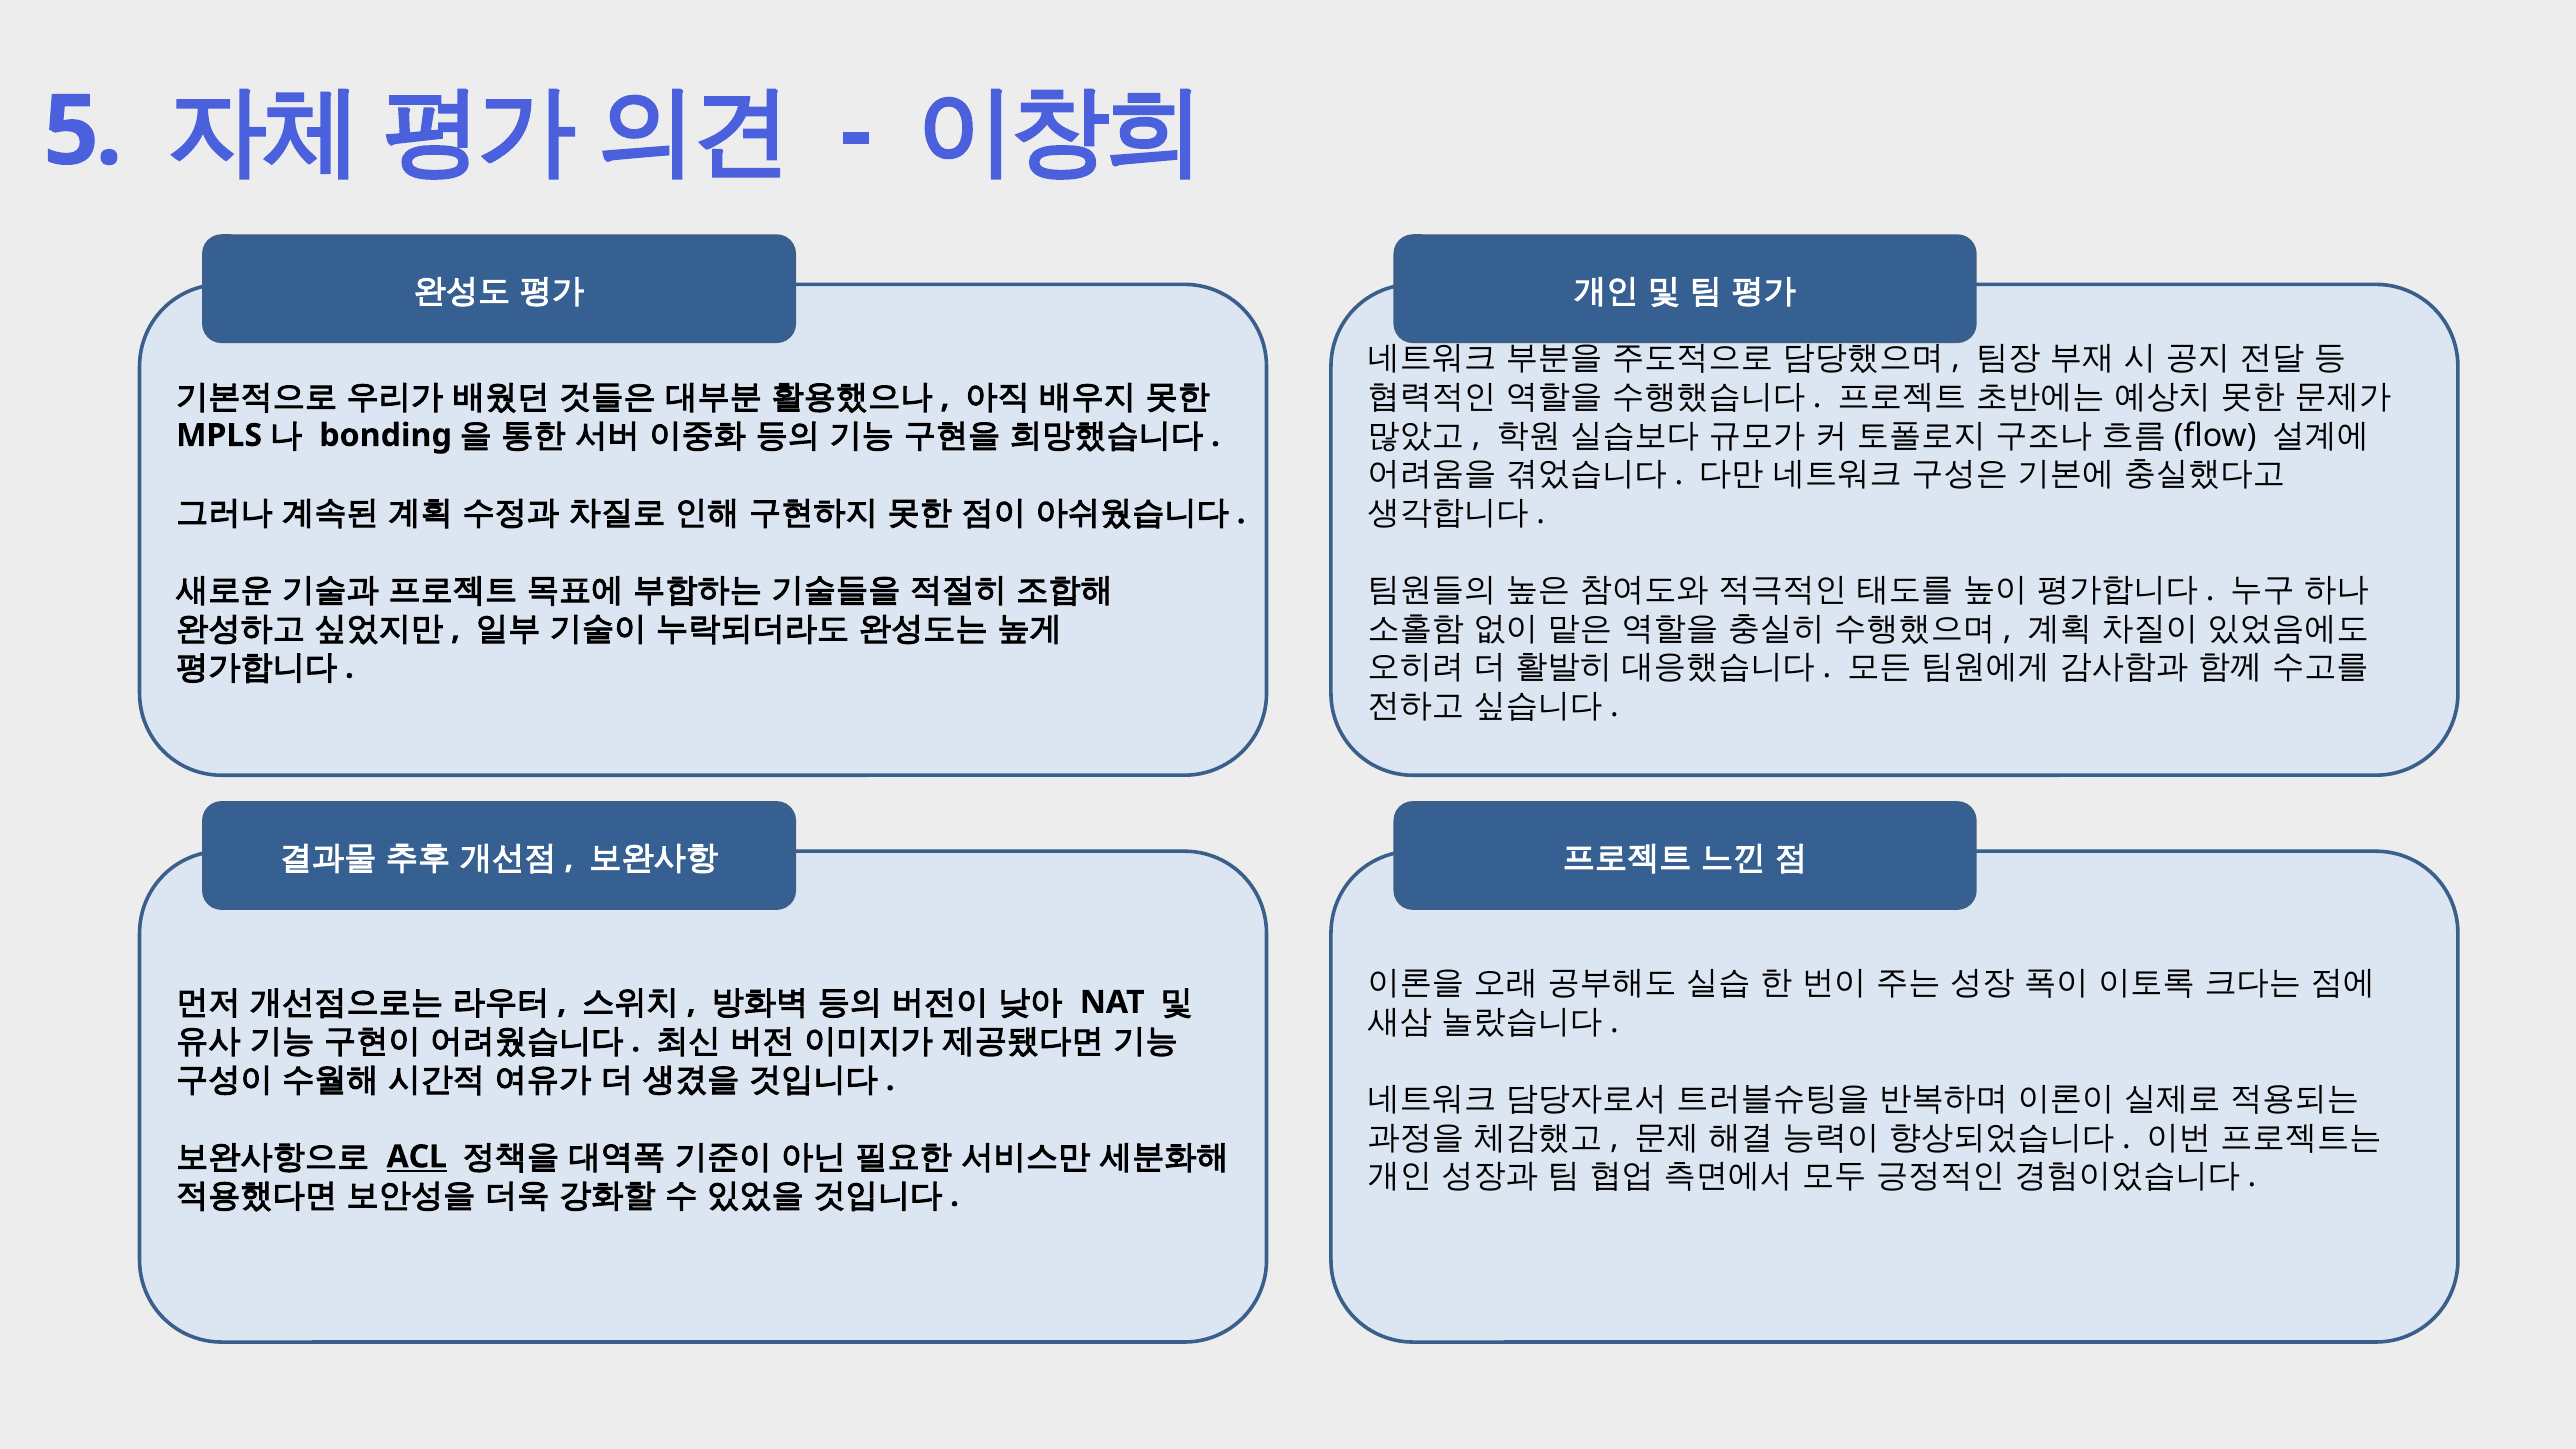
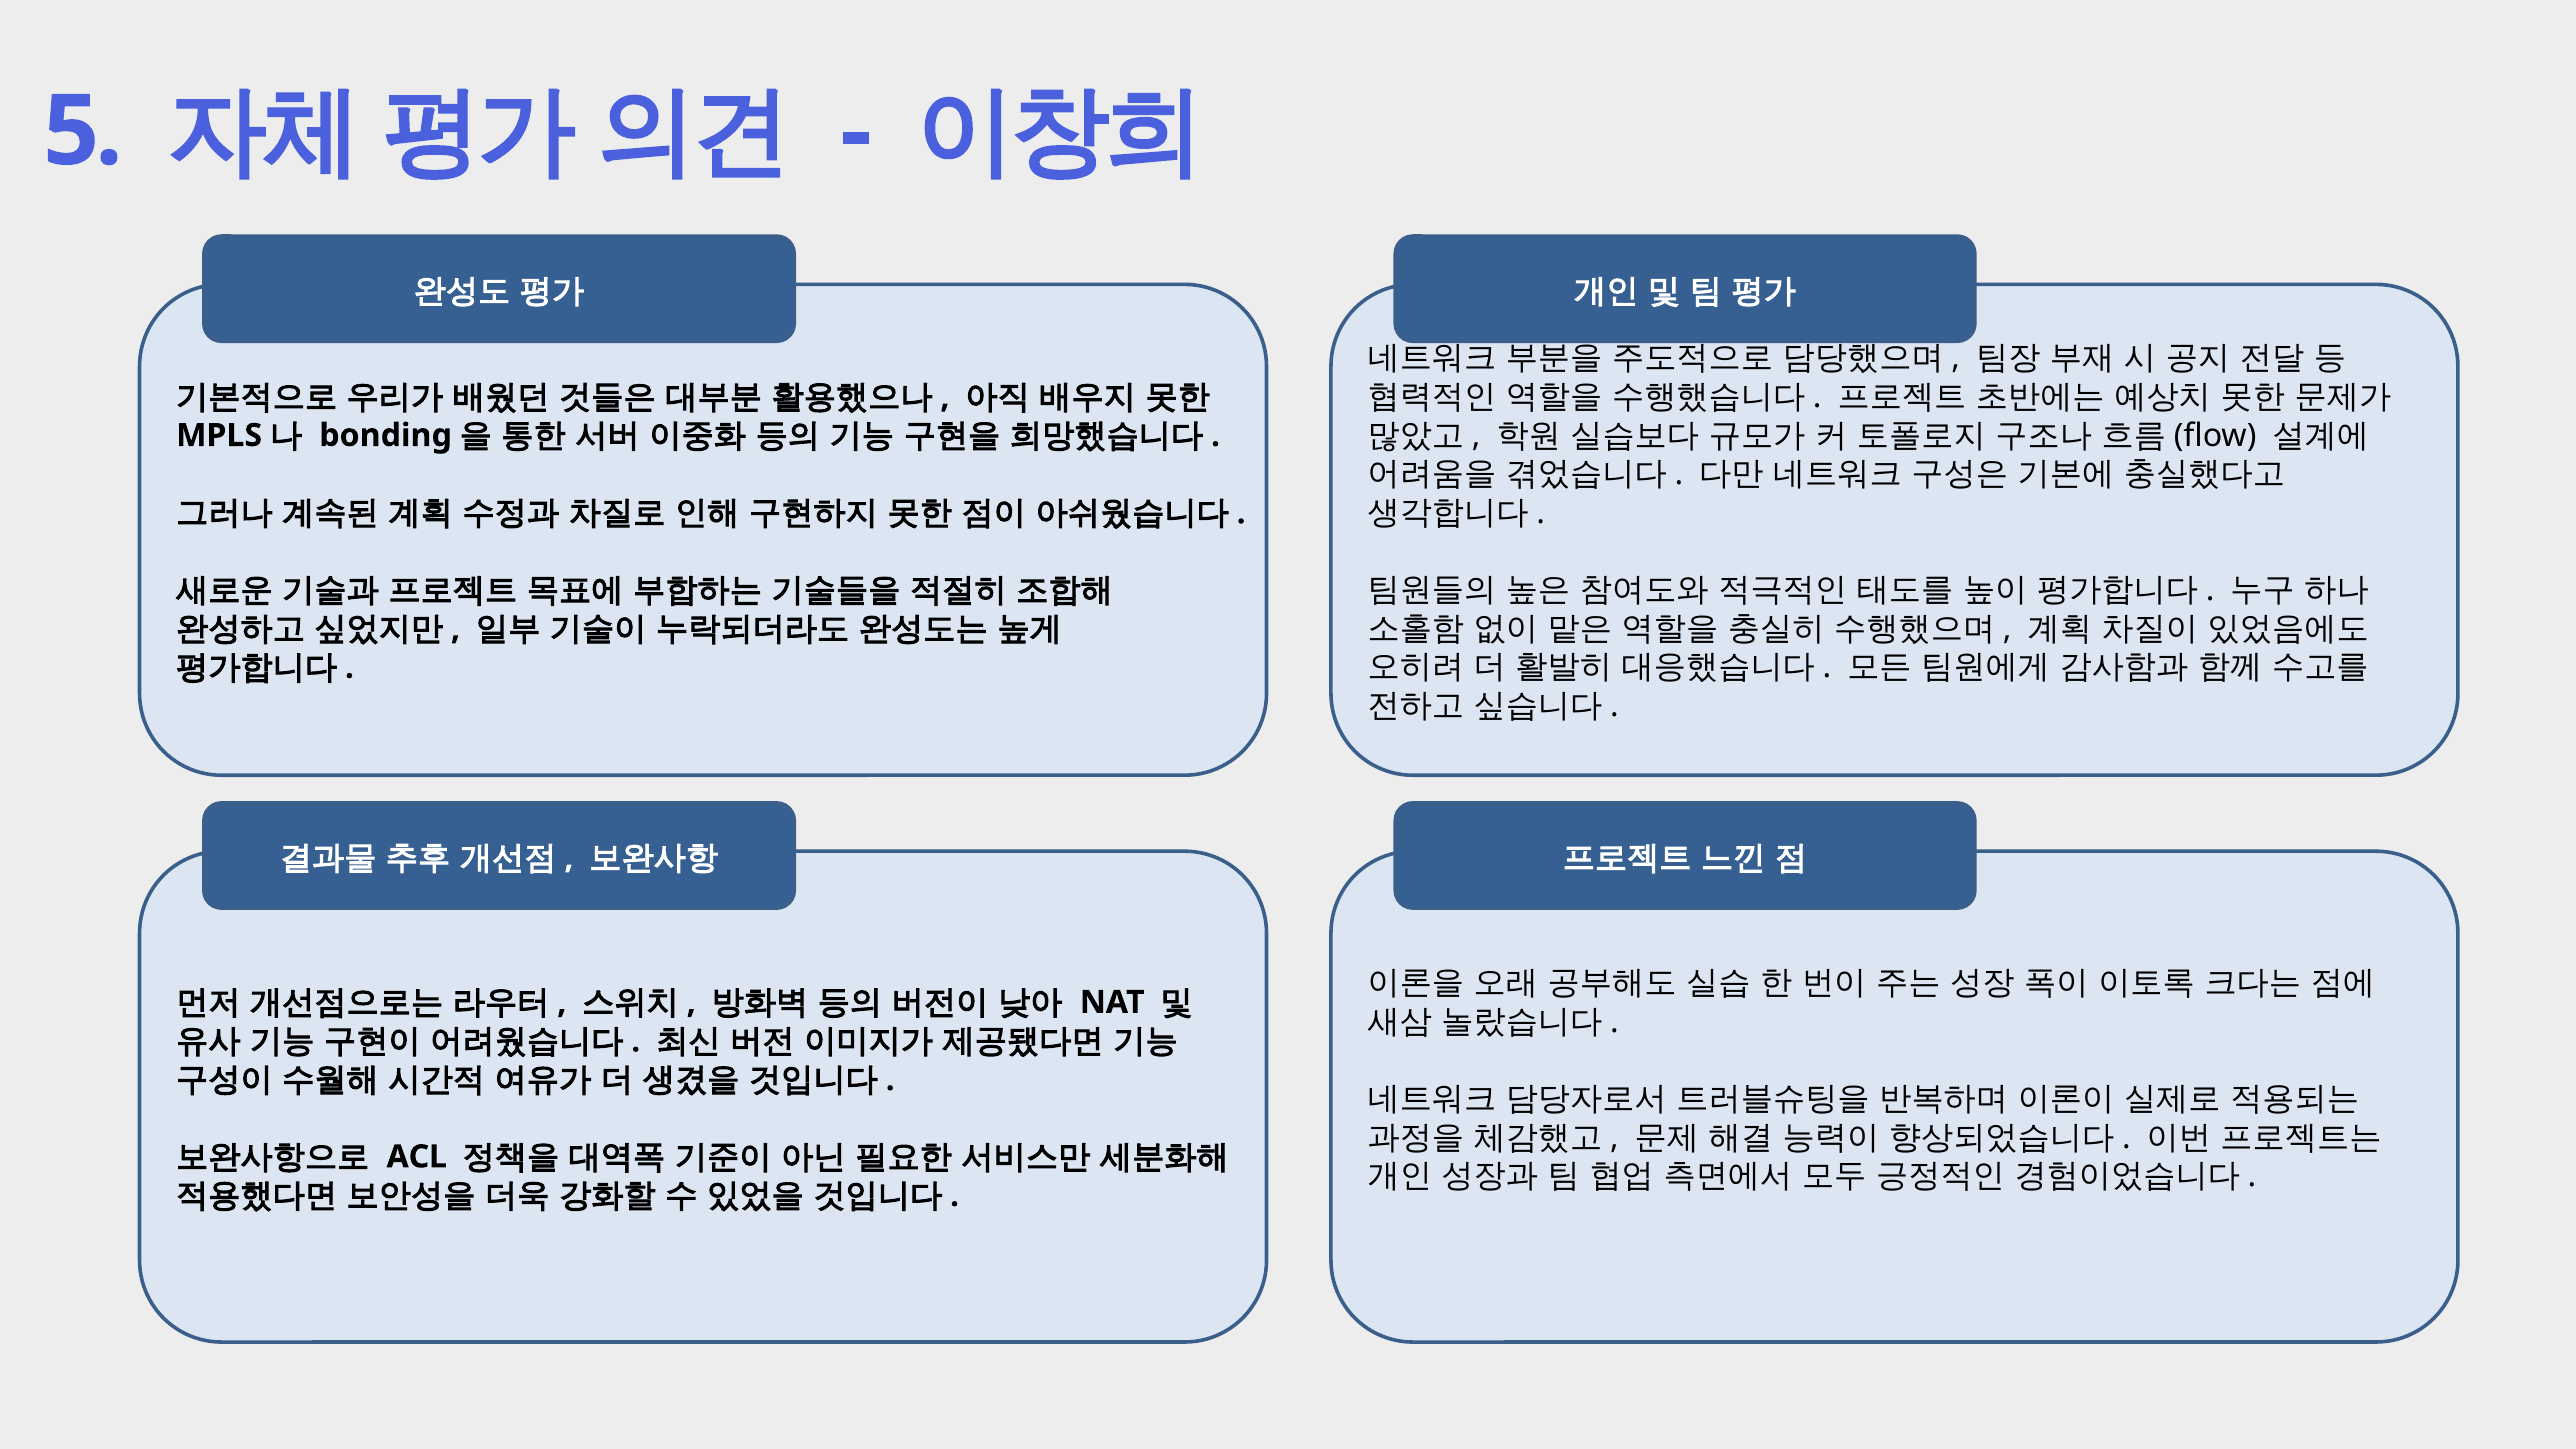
ACL underline: present -> none
